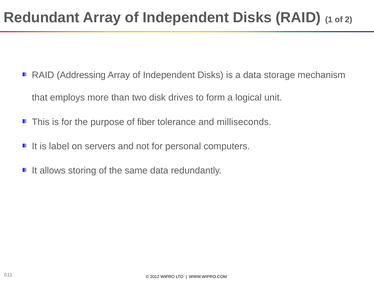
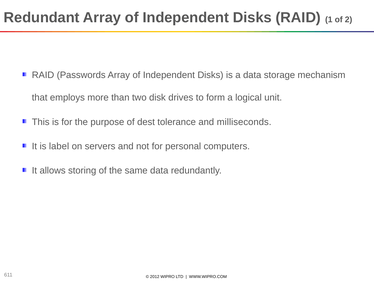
Addressing: Addressing -> Passwords
fiber: fiber -> dest
